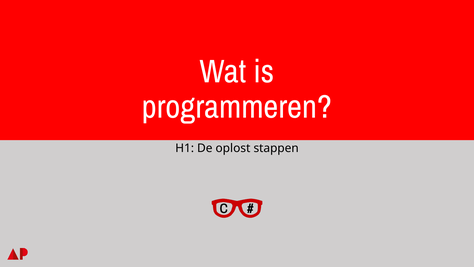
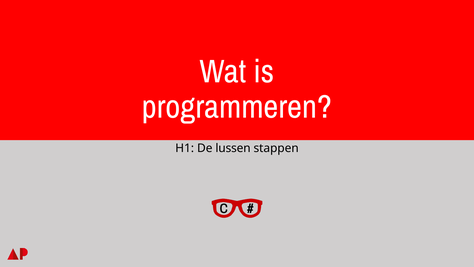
oplost: oplost -> lussen
